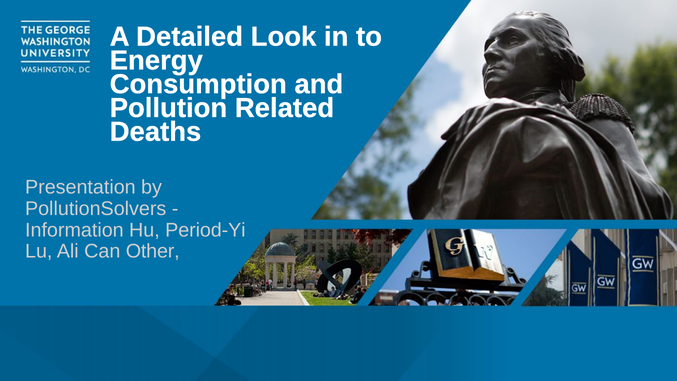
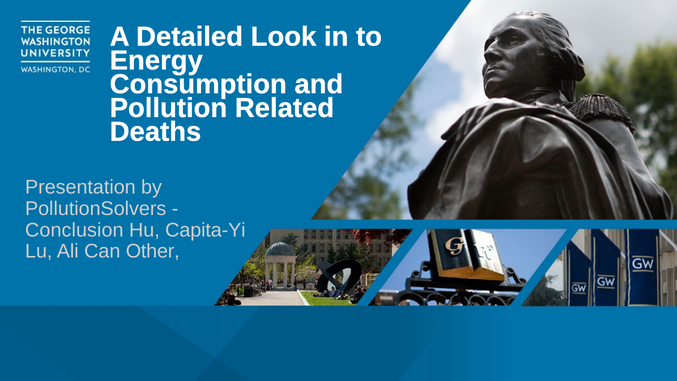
Information: Information -> Conclusion
Period-Yi: Period-Yi -> Capita-Yi
